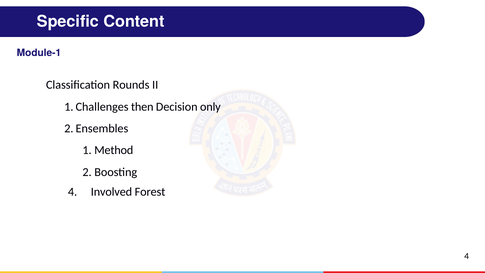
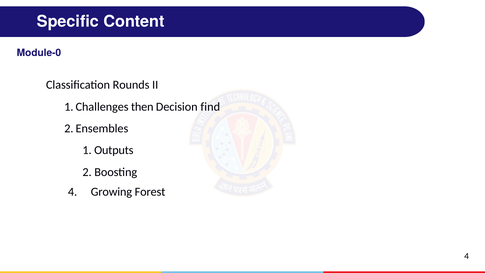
Module-1: Module-1 -> Module-0
only: only -> find
Method: Method -> Outputs
Involved: Involved -> Growing
